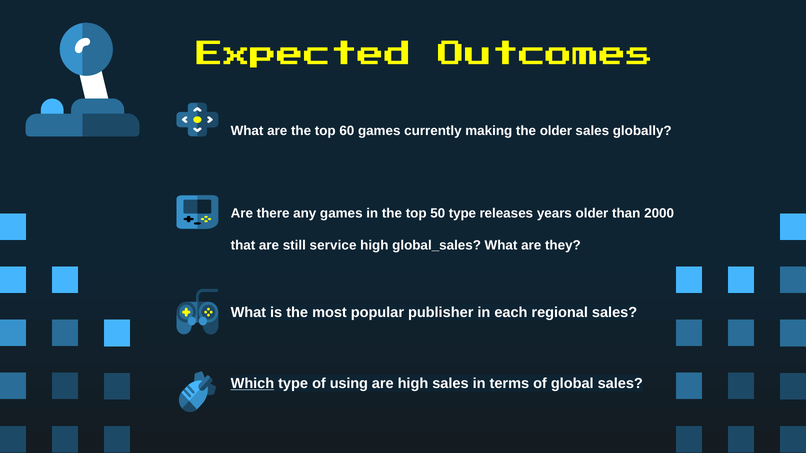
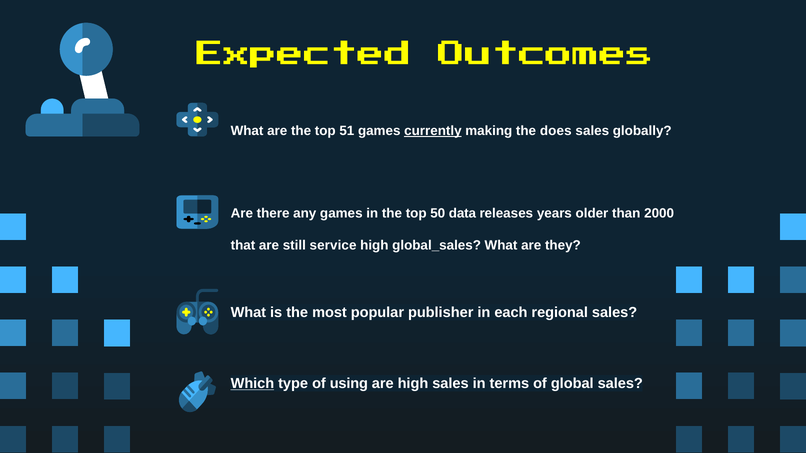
60: 60 -> 51
currently underline: none -> present
the older: older -> does
50 type: type -> data
